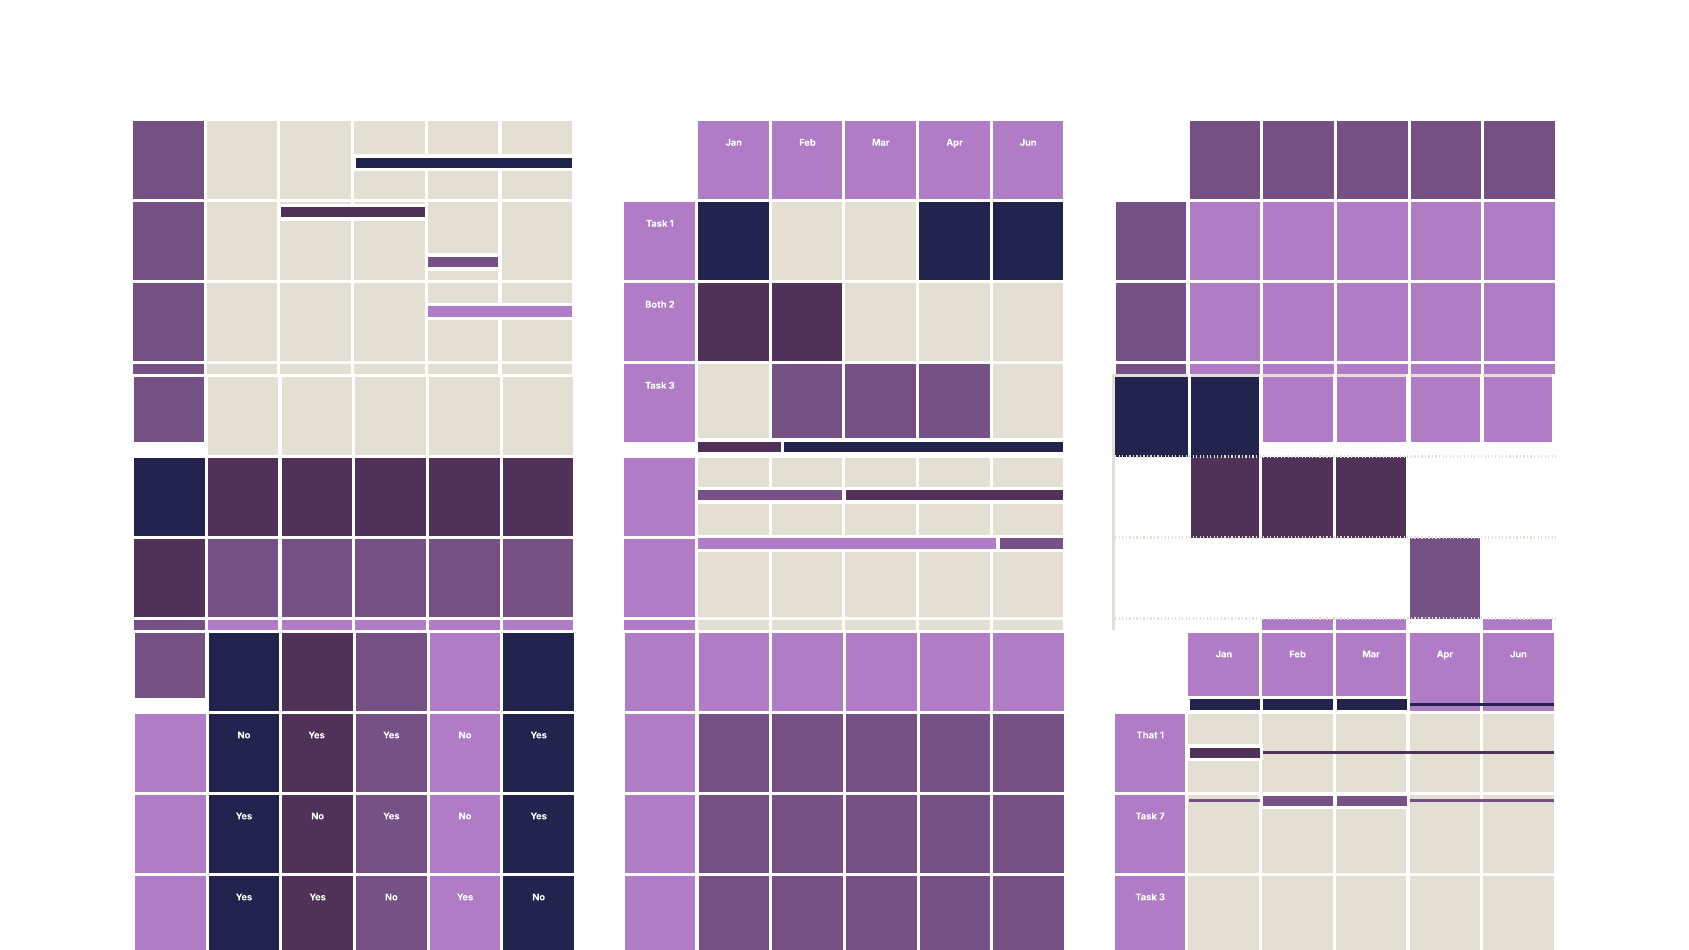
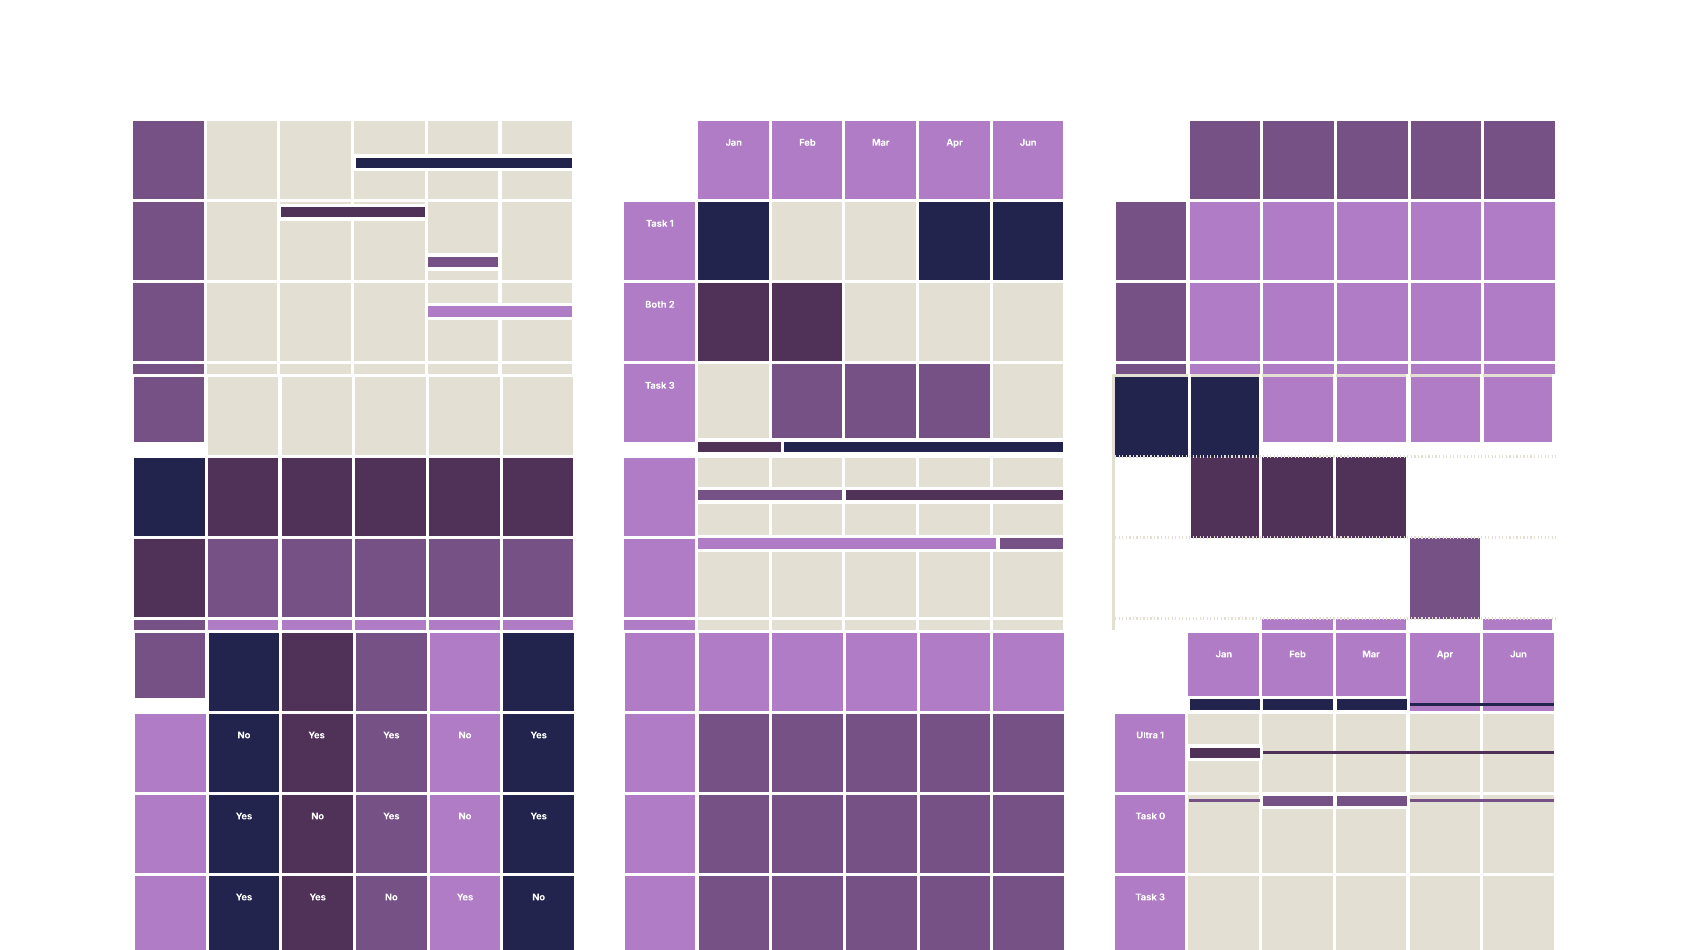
That: That -> Ultra
7: 7 -> 0
